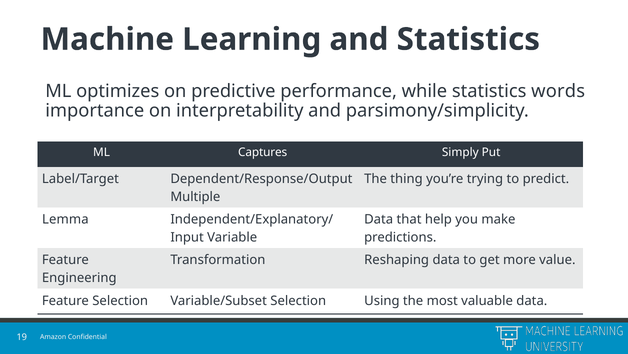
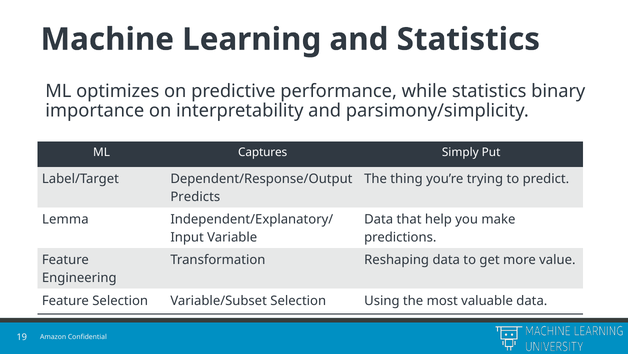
words: words -> binary
Multiple: Multiple -> Predicts
